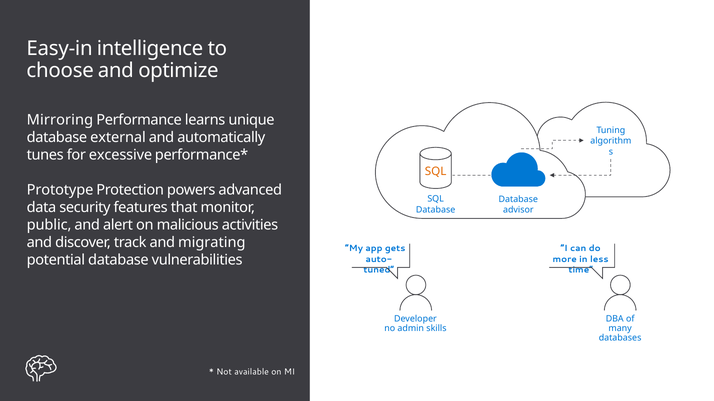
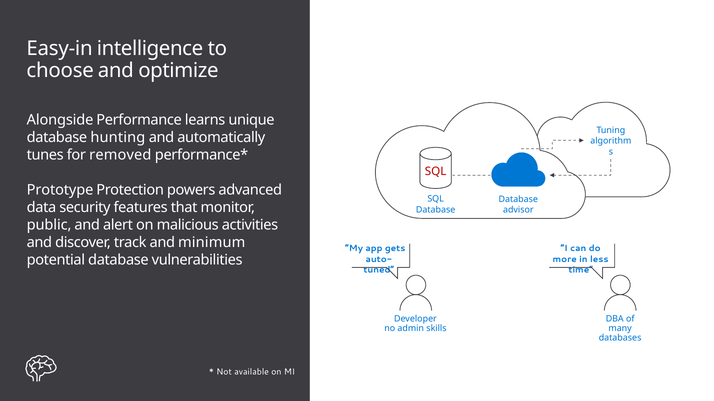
Mirroring: Mirroring -> Alongside
external: external -> hunting
excessive: excessive -> removed
SQL at (436, 172) colour: orange -> red
migrating: migrating -> minimum
